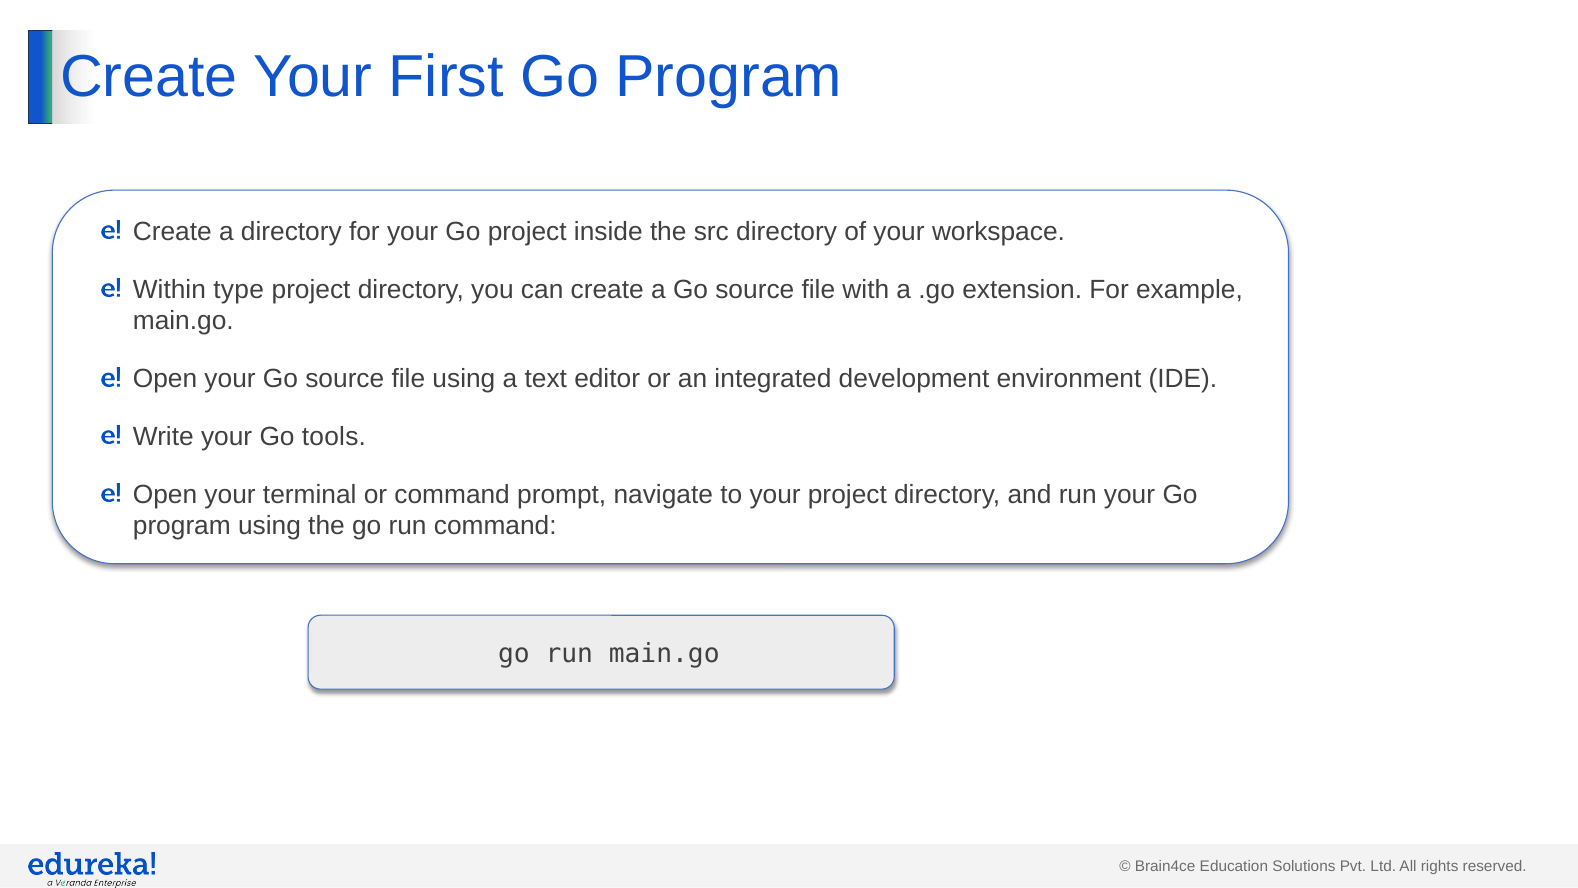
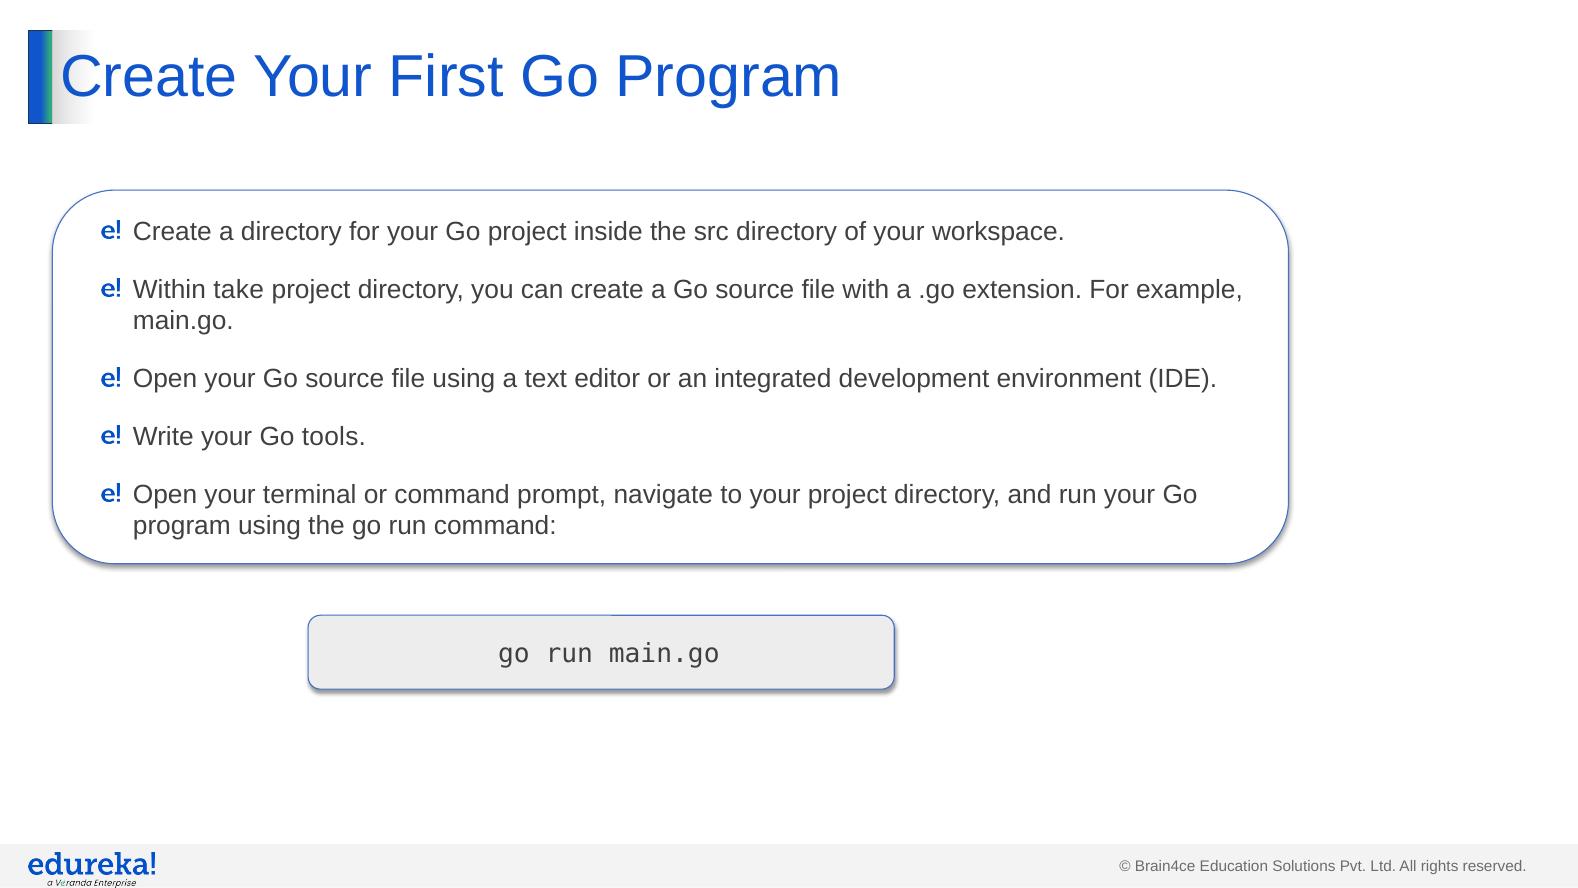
type: type -> take
